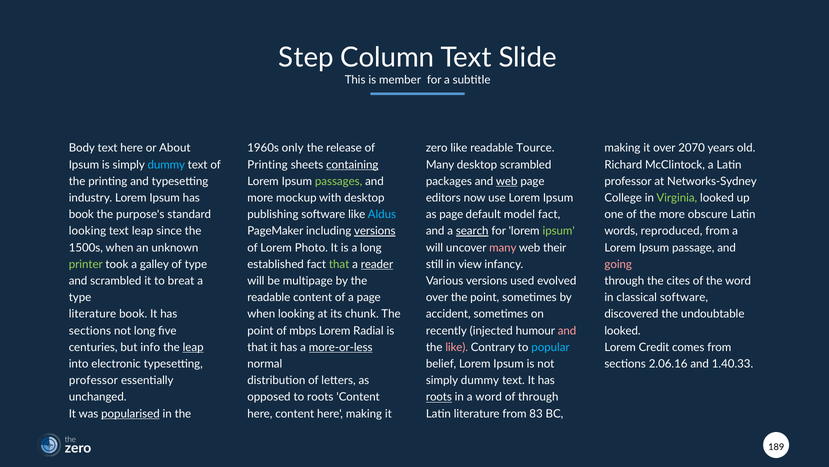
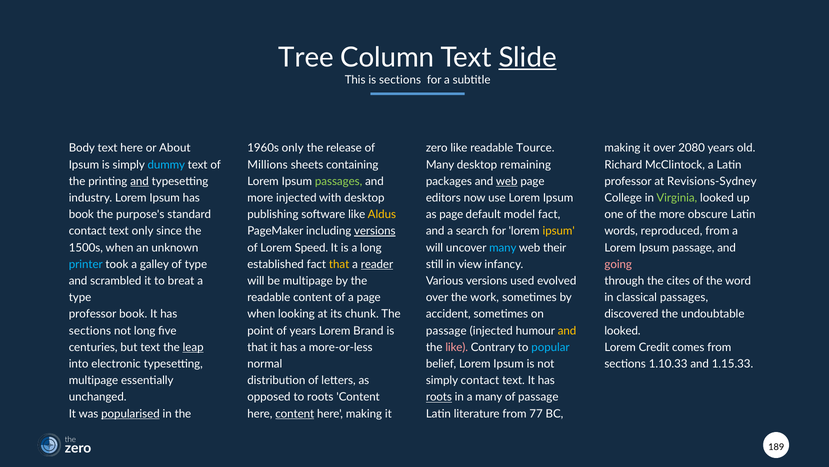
Step: Step -> Tree
Slide underline: none -> present
is member: member -> sections
2070: 2070 -> 2080
Printing at (268, 164): Printing -> Millions
containing underline: present -> none
desktop scrambled: scrambled -> remaining
and at (140, 181) underline: none -> present
Networks-Sydney: Networks-Sydney -> Revisions-Sydney
more mockup: mockup -> injected
Aldus colour: light blue -> yellow
looking at (87, 231): looking -> contact
text leap: leap -> only
search underline: present -> none
ipsum at (559, 231) colour: light green -> yellow
Photo: Photo -> Speed
many at (503, 247) colour: pink -> light blue
printer colour: light green -> light blue
that at (339, 264) colour: light green -> yellow
over the point: point -> work
classical software: software -> passages
literature at (92, 314): literature -> professor
of mbps: mbps -> years
Radial: Radial -> Brand
recently at (446, 330): recently -> passage
and at (567, 330) colour: pink -> yellow
but info: info -> text
more-or-less underline: present -> none
2.06.16: 2.06.16 -> 1.10.33
1.40.33: 1.40.33 -> 1.15.33
professor at (93, 380): professor -> multipage
dummy at (480, 380): dummy -> contact
a word: word -> many
of through: through -> passage
content at (295, 413) underline: none -> present
83: 83 -> 77
